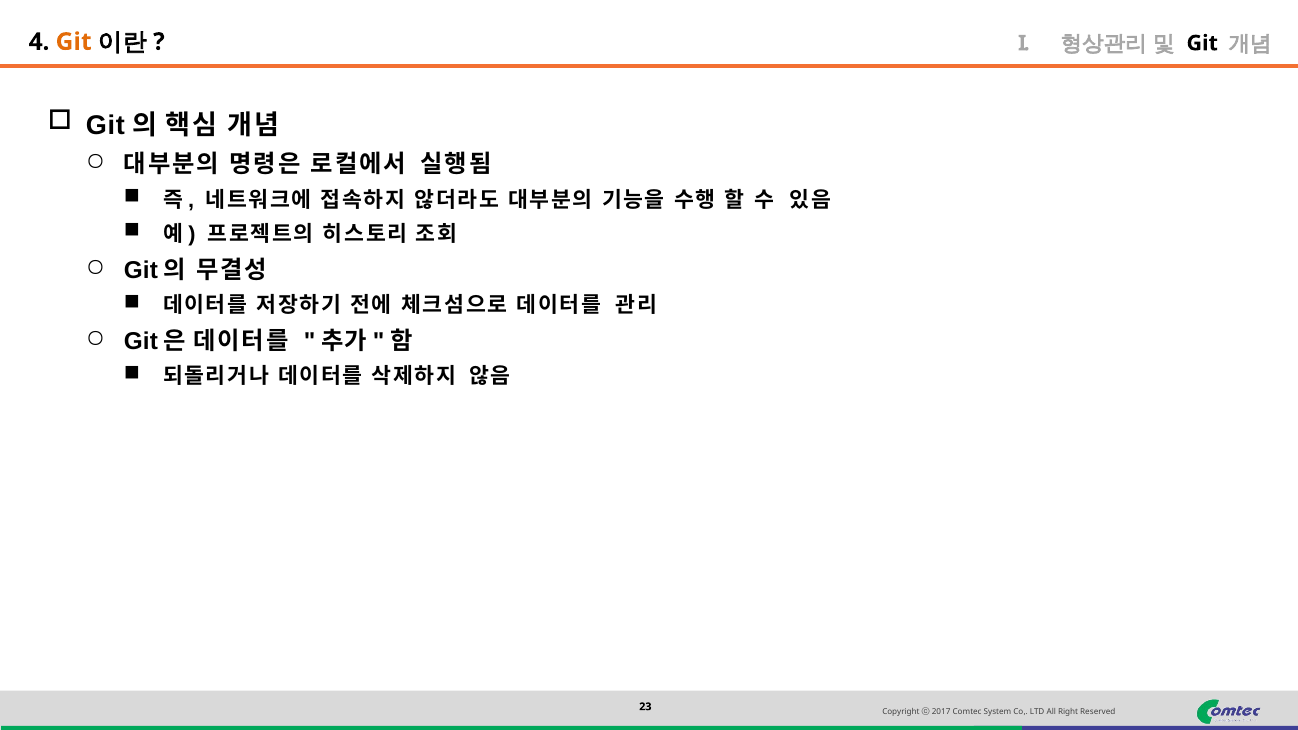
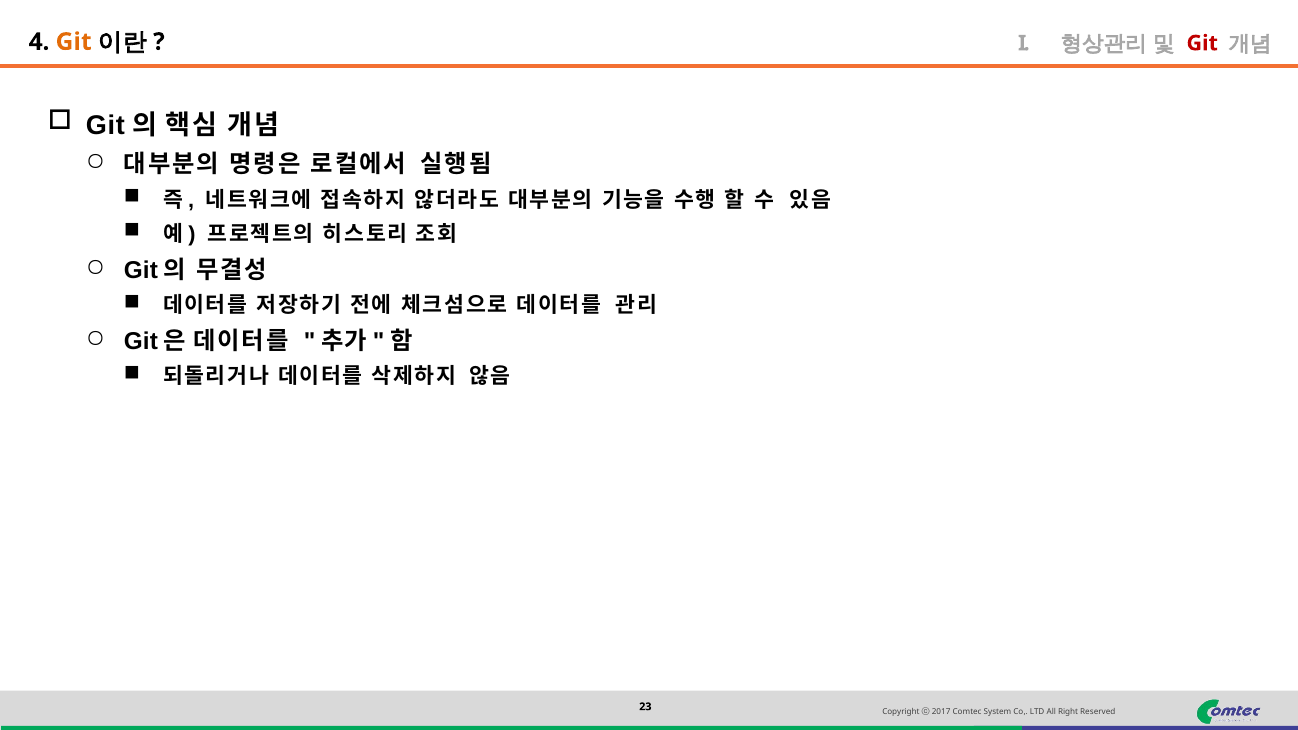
Git at (1202, 43) colour: black -> red
